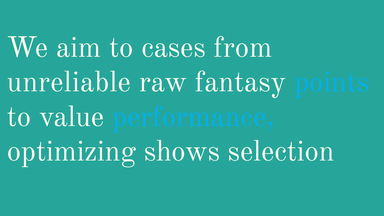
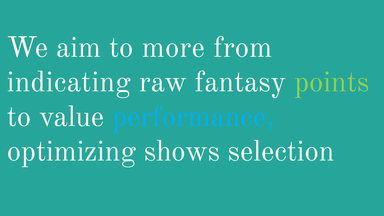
cases: cases -> more
unreliable: unreliable -> indicating
points colour: light blue -> light green
